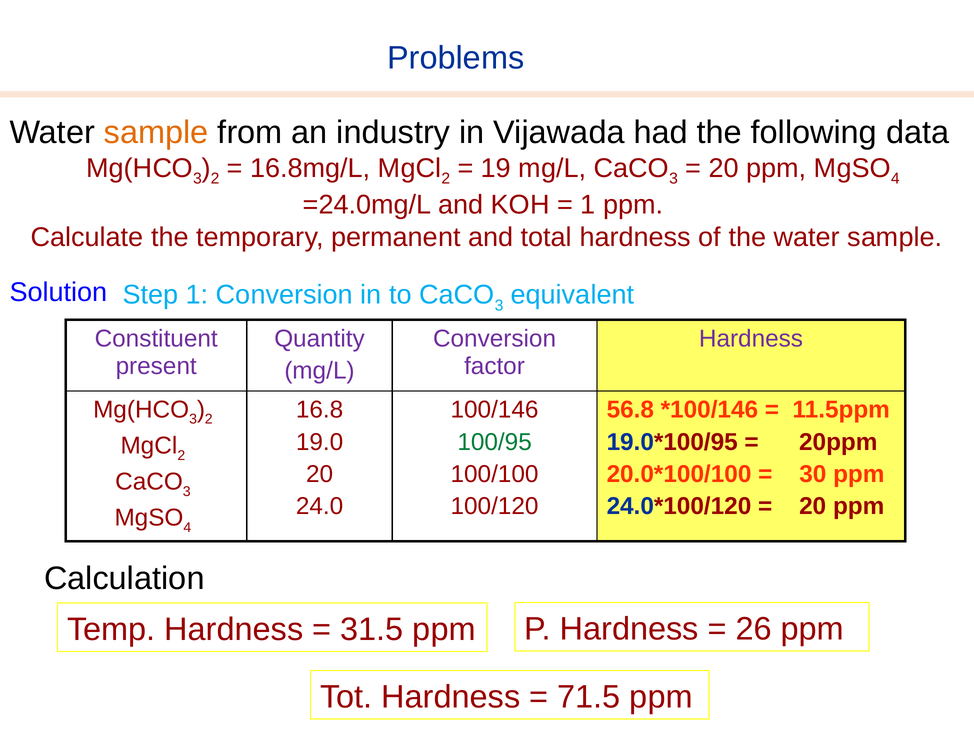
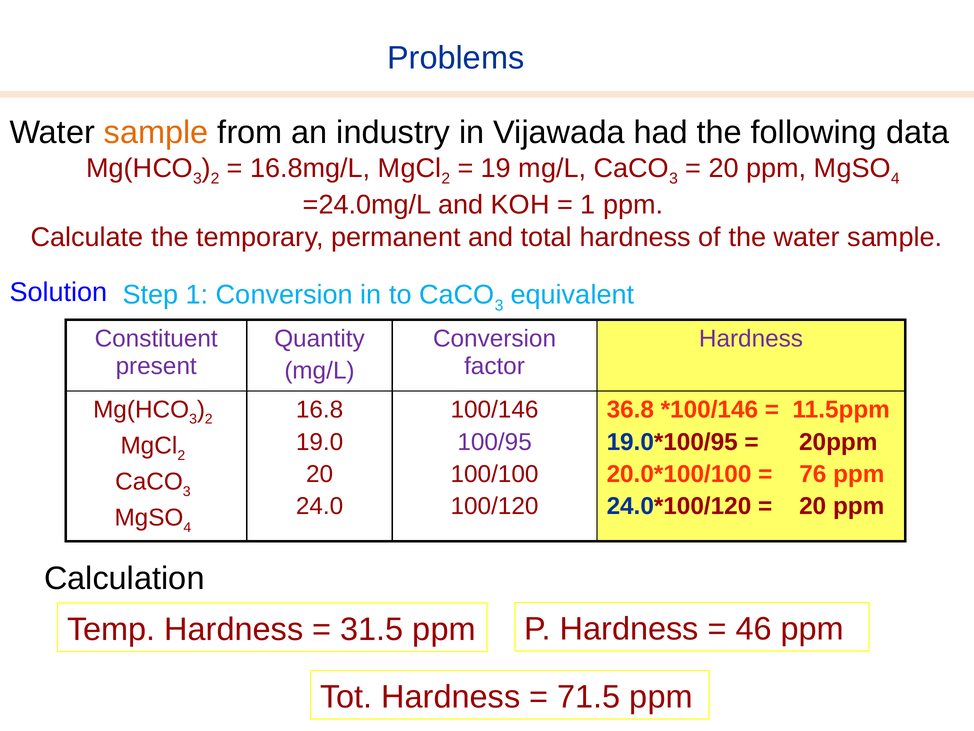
56.8: 56.8 -> 36.8
100/95 colour: green -> purple
30: 30 -> 76
26: 26 -> 46
